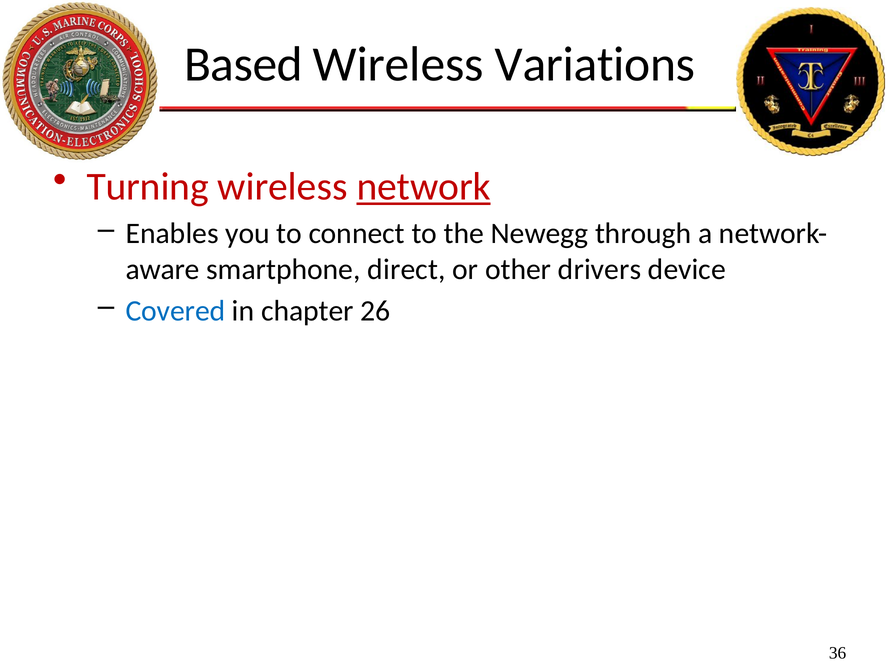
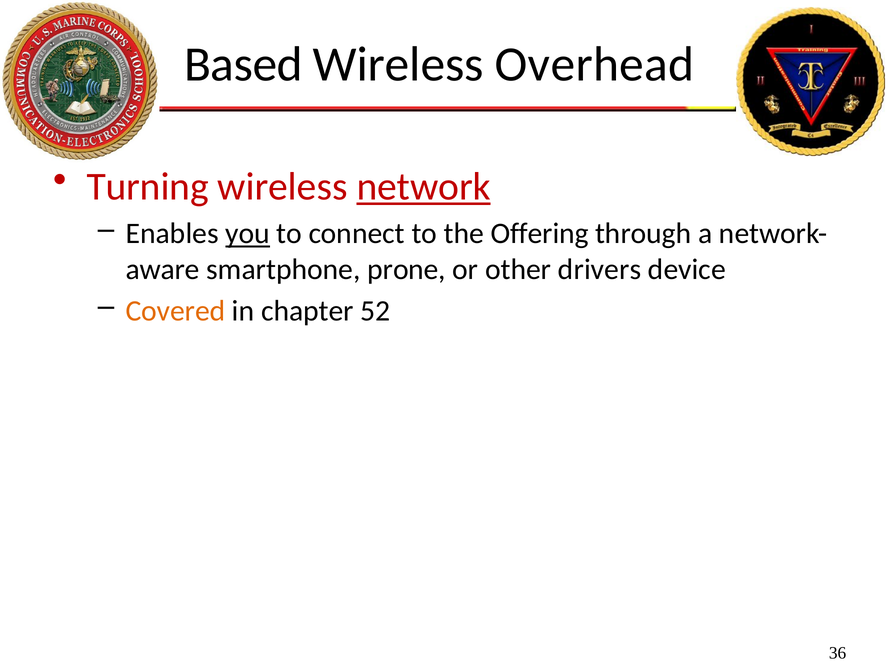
Variations: Variations -> Overhead
you underline: none -> present
Newegg: Newegg -> Offering
direct: direct -> prone
Covered colour: blue -> orange
26: 26 -> 52
